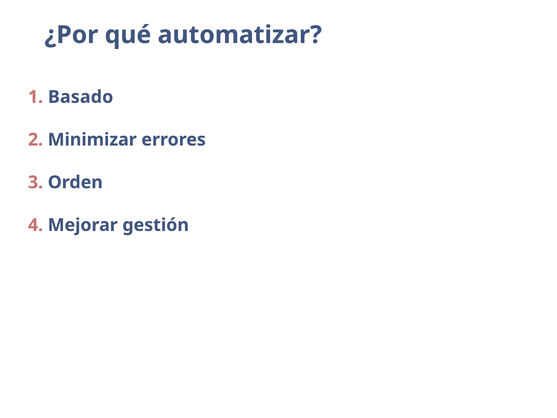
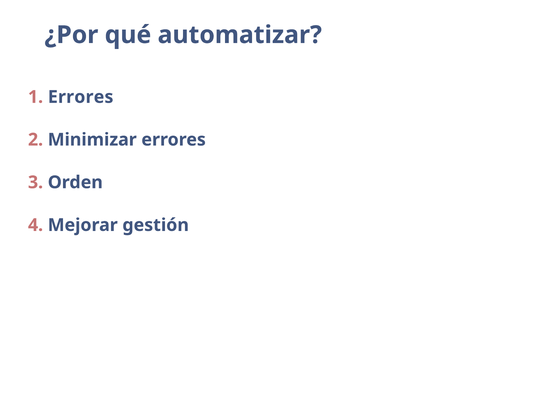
1 Basado: Basado -> Errores
